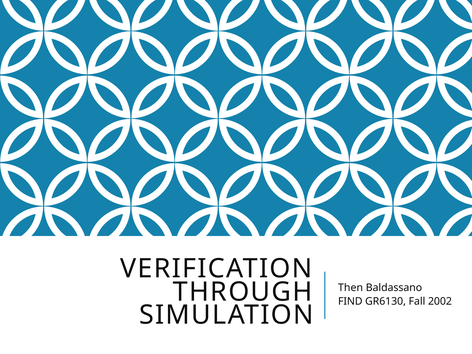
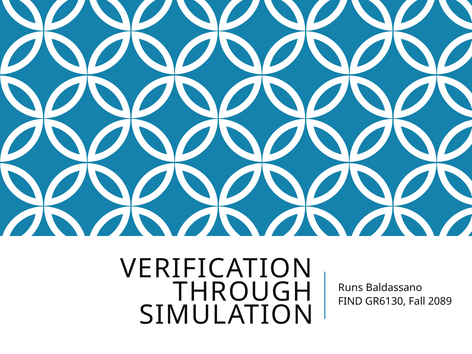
Then: Then -> Runs
2002: 2002 -> 2089
